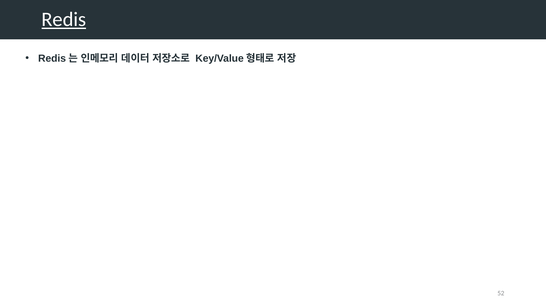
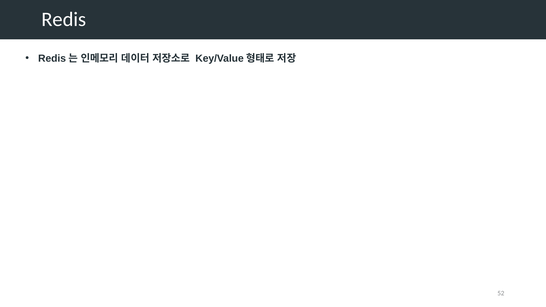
Redis underline: present -> none
